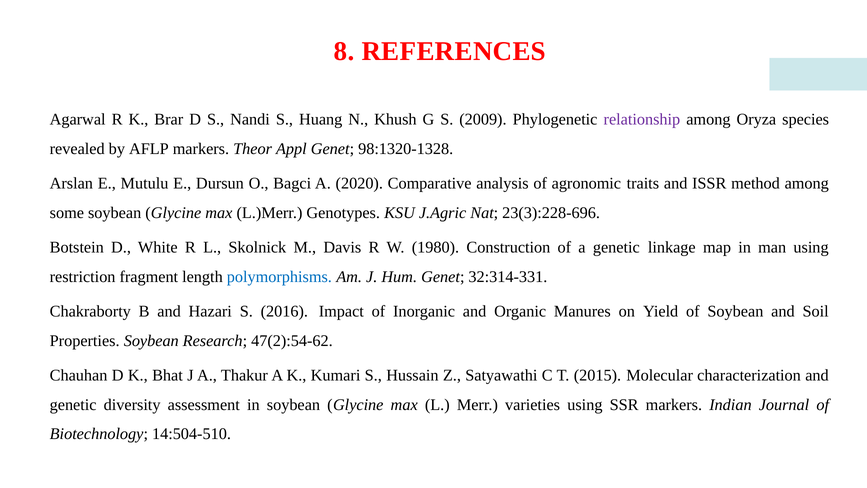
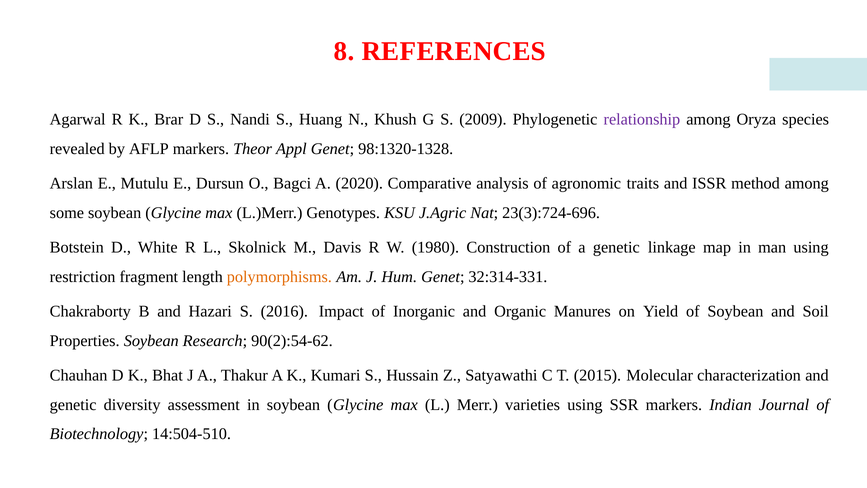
23(3):228-696: 23(3):228-696 -> 23(3):724-696
polymorphisms colour: blue -> orange
47(2):54-62: 47(2):54-62 -> 90(2):54-62
